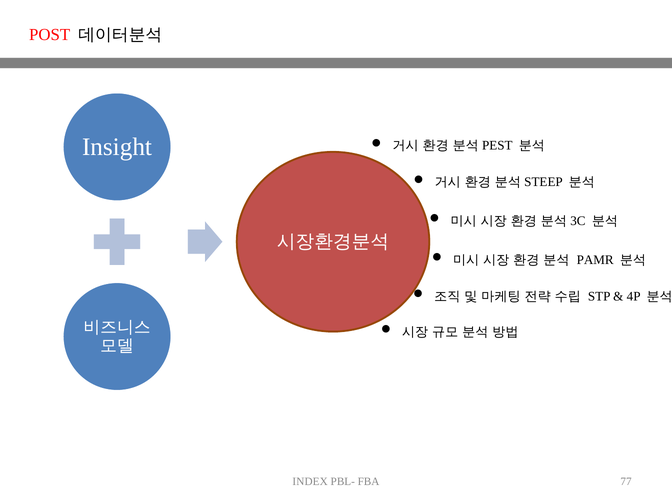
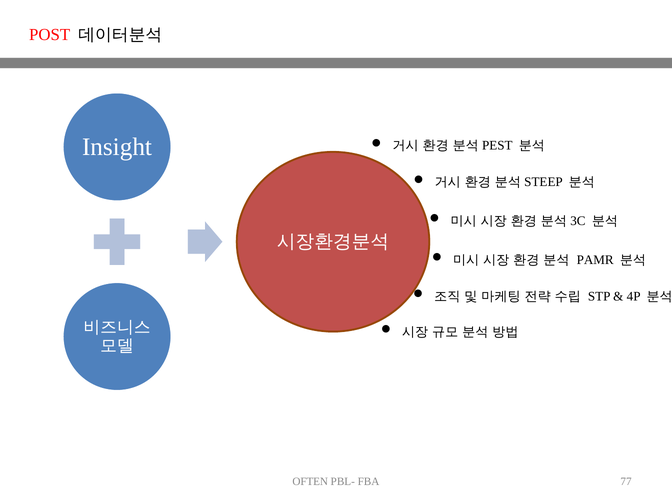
INDEX: INDEX -> OFTEN
